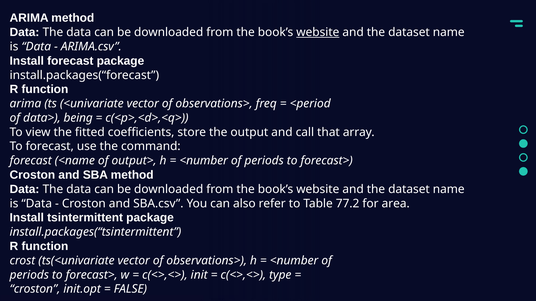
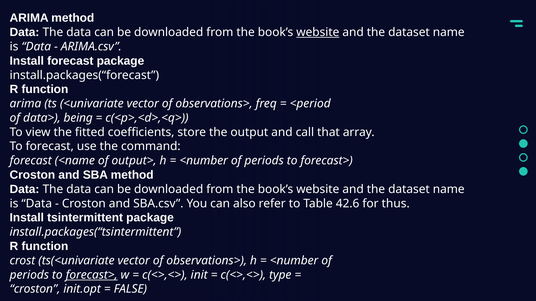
77.2: 77.2 -> 42.6
area: area -> thus
forecast> at (92, 275) underline: none -> present
